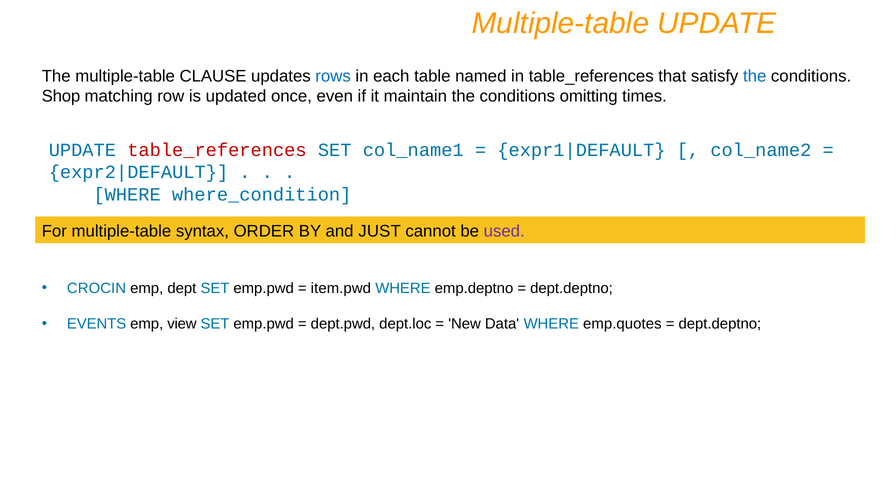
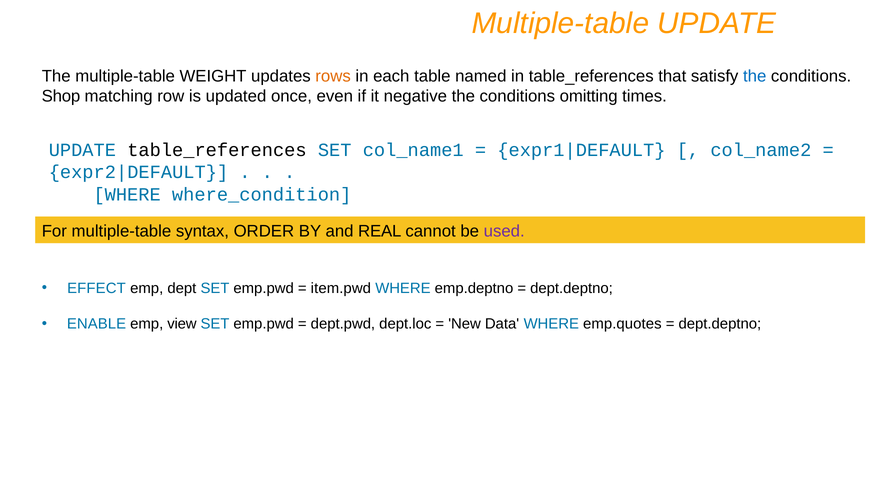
CLAUSE: CLAUSE -> WEIGHT
rows colour: blue -> orange
maintain: maintain -> negative
table_references at (217, 150) colour: red -> black
JUST: JUST -> REAL
CROCIN: CROCIN -> EFFECT
EVENTS: EVENTS -> ENABLE
